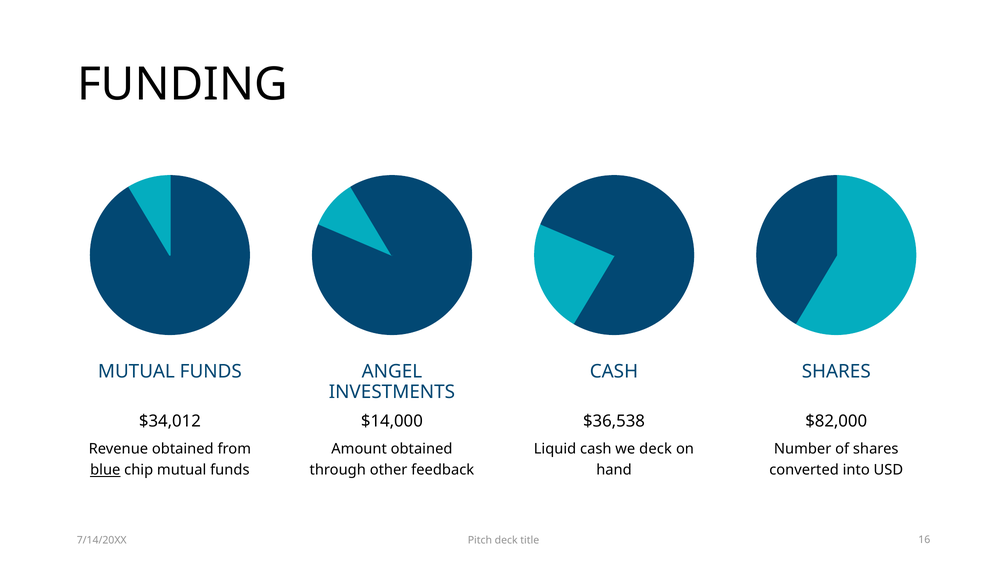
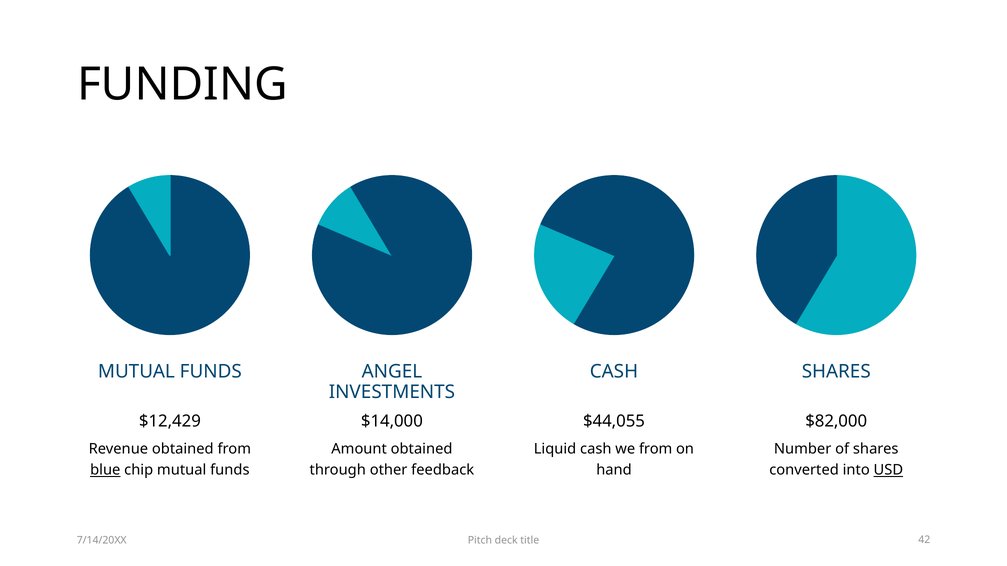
$34,012: $34,012 -> $12,429
$36,538: $36,538 -> $44,055
we deck: deck -> from
USD underline: none -> present
16: 16 -> 42
